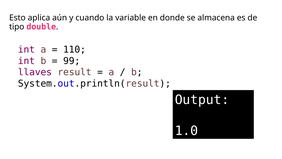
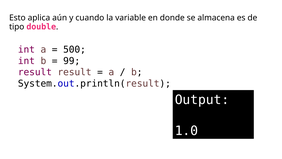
110: 110 -> 500
llaves at (35, 72): llaves -> result
